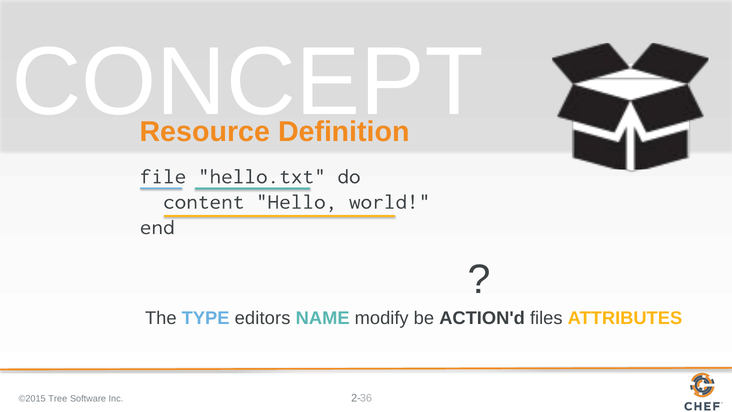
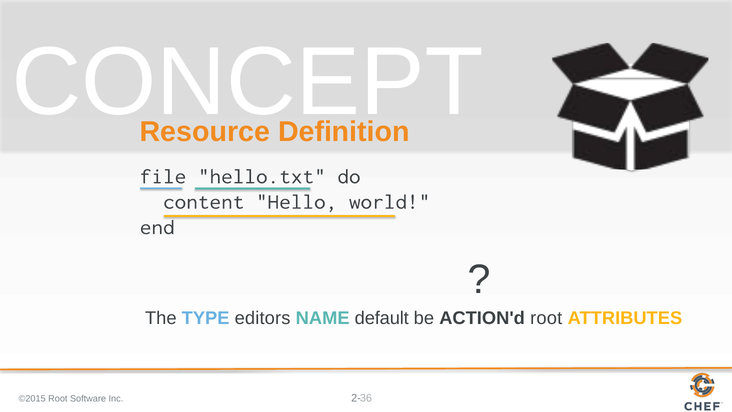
modify: modify -> default
ACTION'd files: files -> root
©2015 Tree: Tree -> Root
